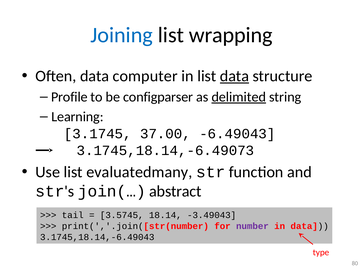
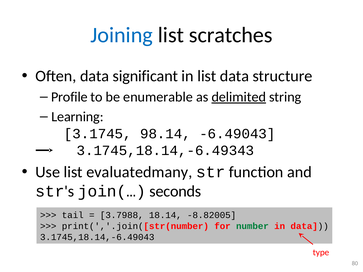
wrapping: wrapping -> scratches
computer: computer -> significant
data at (234, 76) underline: present -> none
configparser: configparser -> enumerable
37.00: 37.00 -> 98.14
3.1745,18.14,-6.49073: 3.1745,18.14,-6.49073 -> 3.1745,18.14,-6.49343
abstract: abstract -> seconds
3.5745: 3.5745 -> 3.7988
-3.49043: -3.49043 -> -8.82005
number colour: purple -> green
